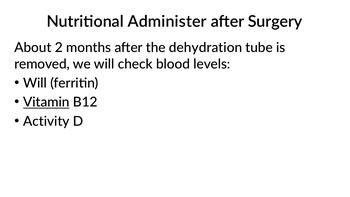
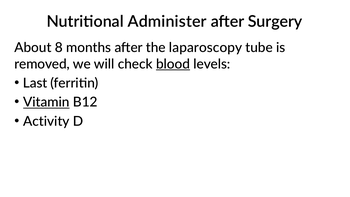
2: 2 -> 8
dehydration: dehydration -> laparoscopy
blood underline: none -> present
Will at (35, 83): Will -> Last
